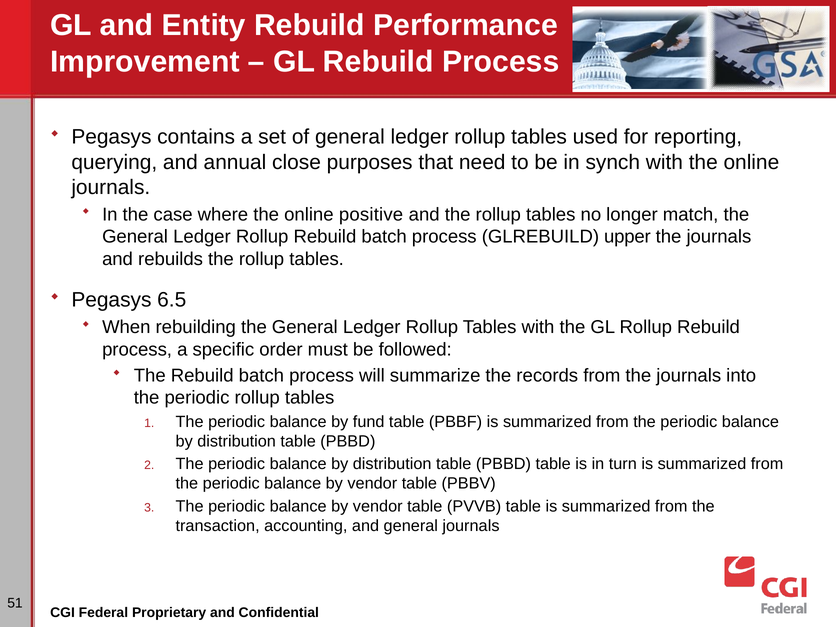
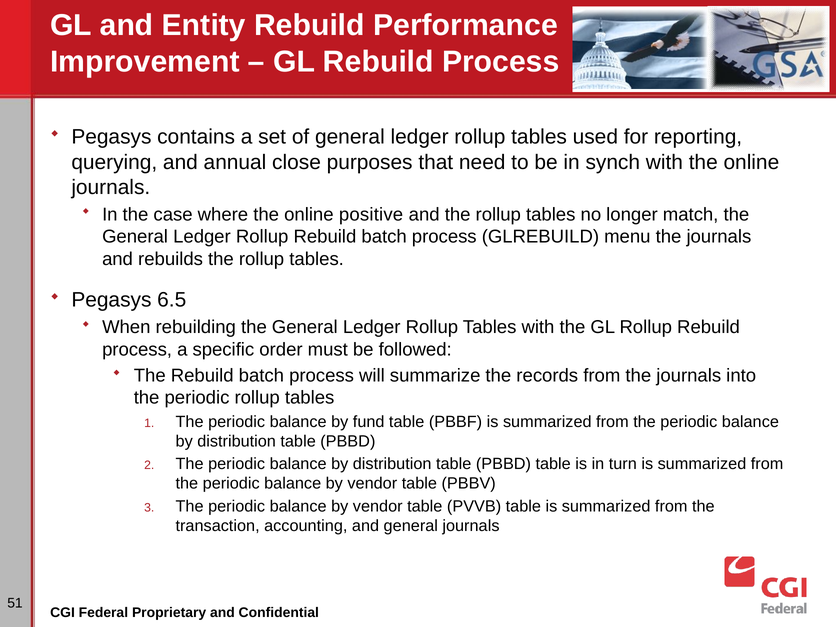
upper: upper -> menu
